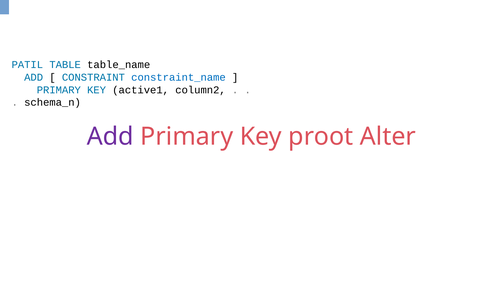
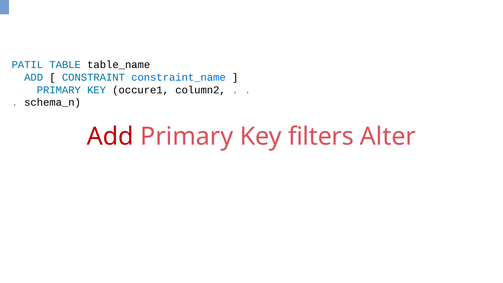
active1: active1 -> occure1
Add at (110, 136) colour: purple -> red
proot: proot -> filters
